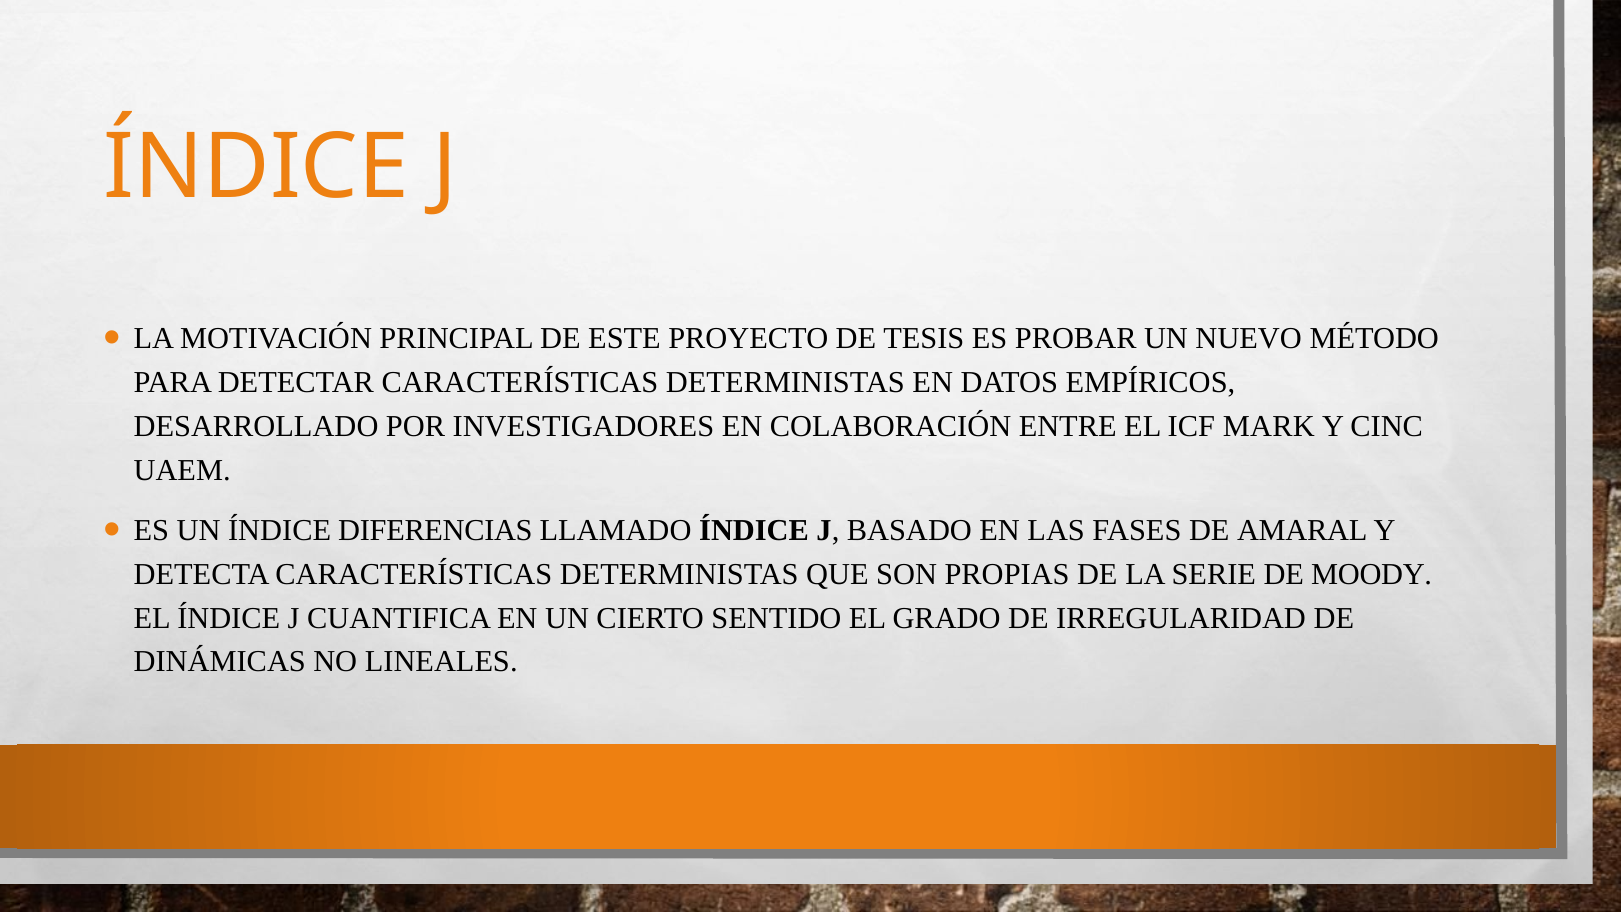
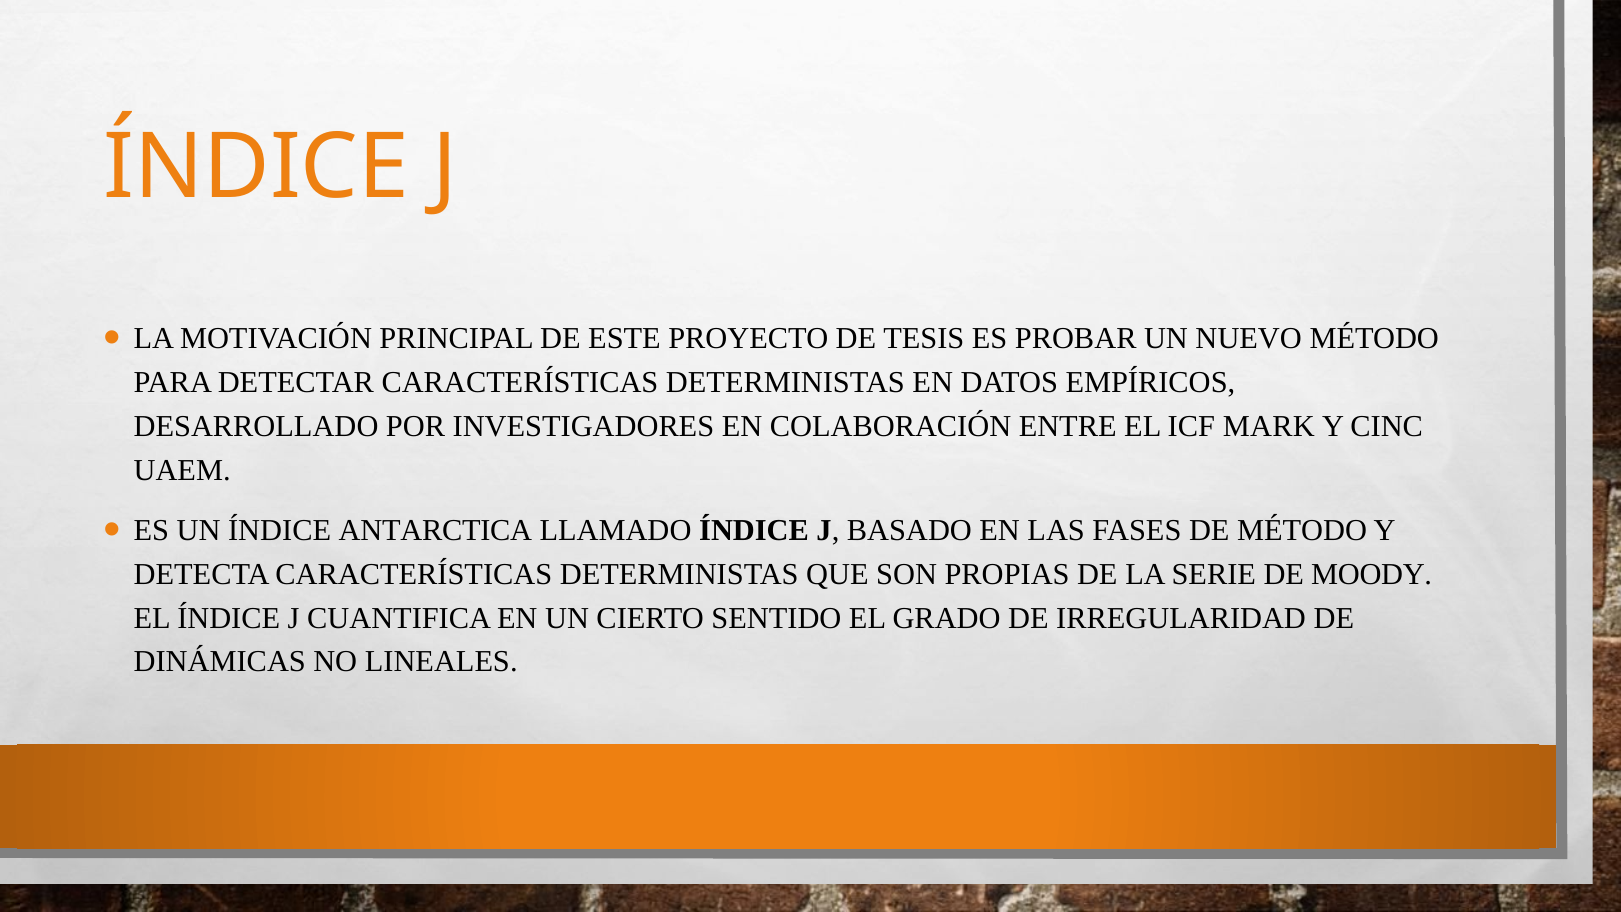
DIFERENCIAS: DIFERENCIAS -> ANTARCTICA
DE AMARAL: AMARAL -> MÉTODO
